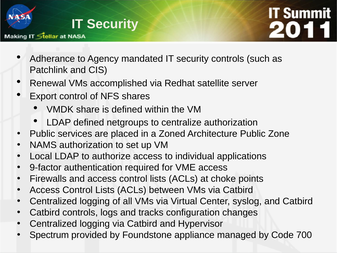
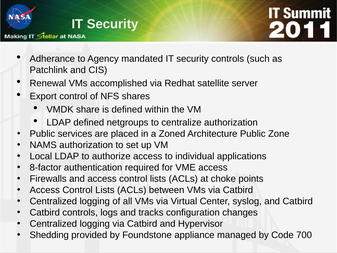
9-factor: 9-factor -> 8-factor
Spectrum: Spectrum -> Shedding
